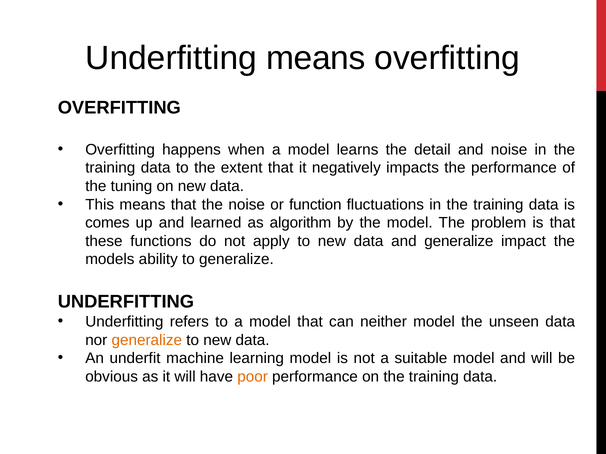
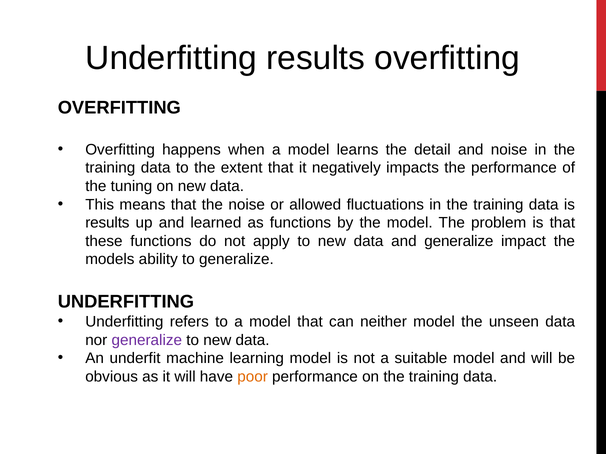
Underfitting means: means -> results
function: function -> allowed
comes at (107, 223): comes -> results
as algorithm: algorithm -> functions
generalize at (147, 340) colour: orange -> purple
